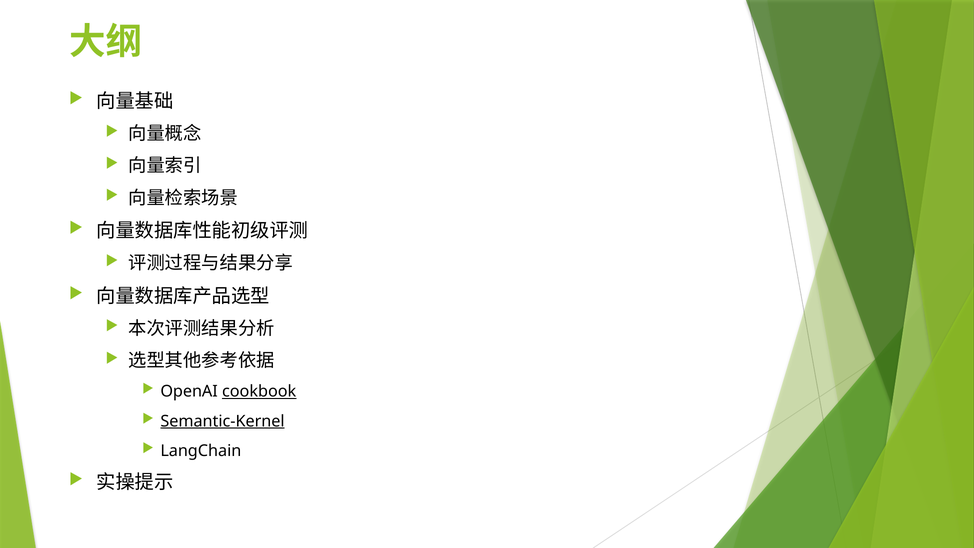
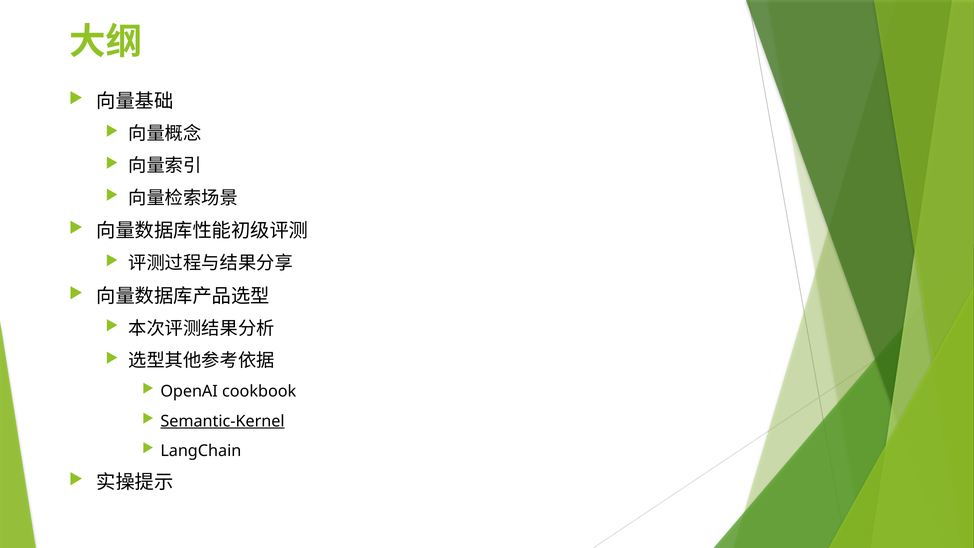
cookbook underline: present -> none
